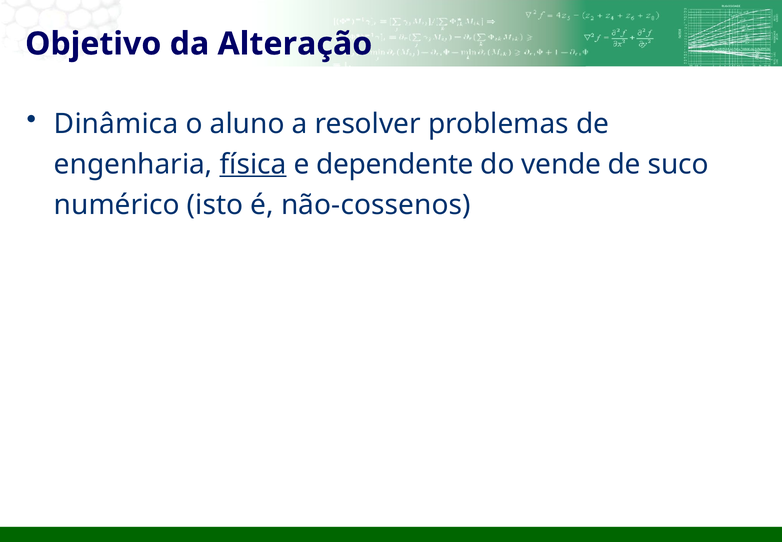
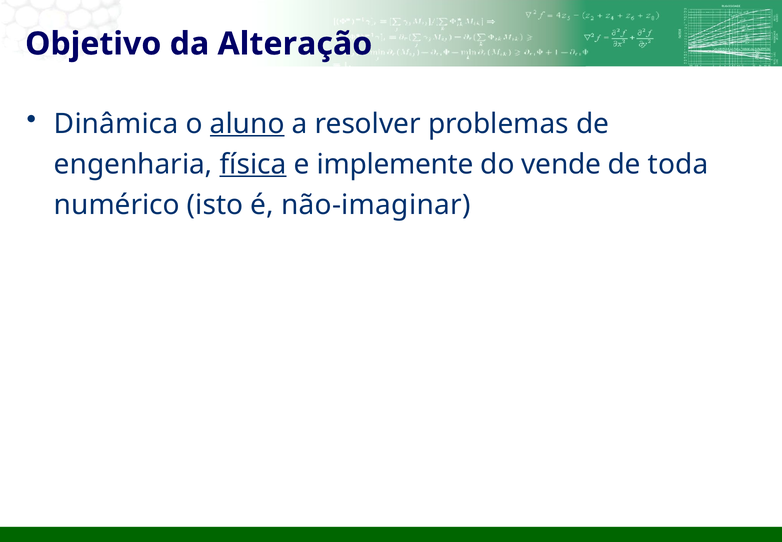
aluno underline: none -> present
dependente: dependente -> implemente
suco: suco -> toda
não-cossenos: não-cossenos -> não-imaginar
